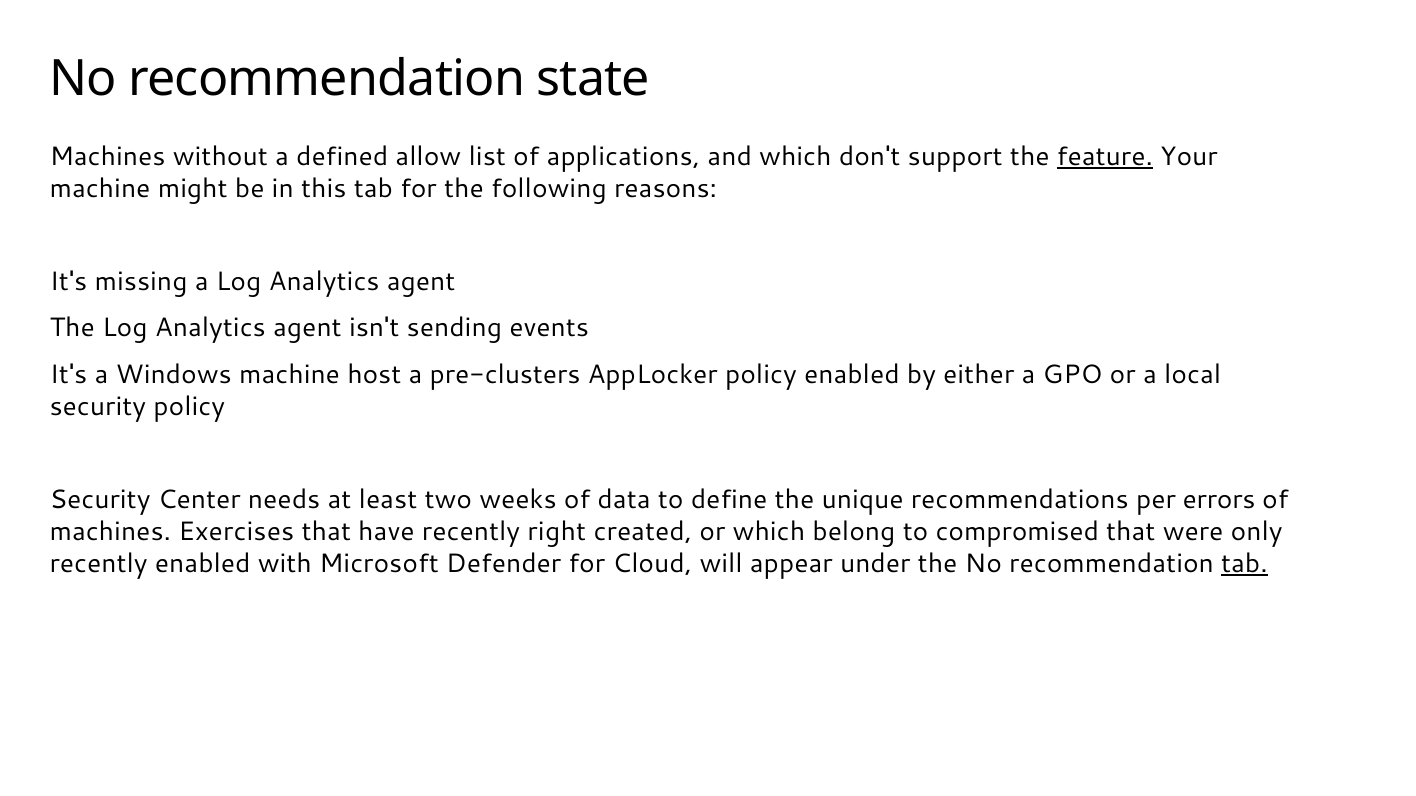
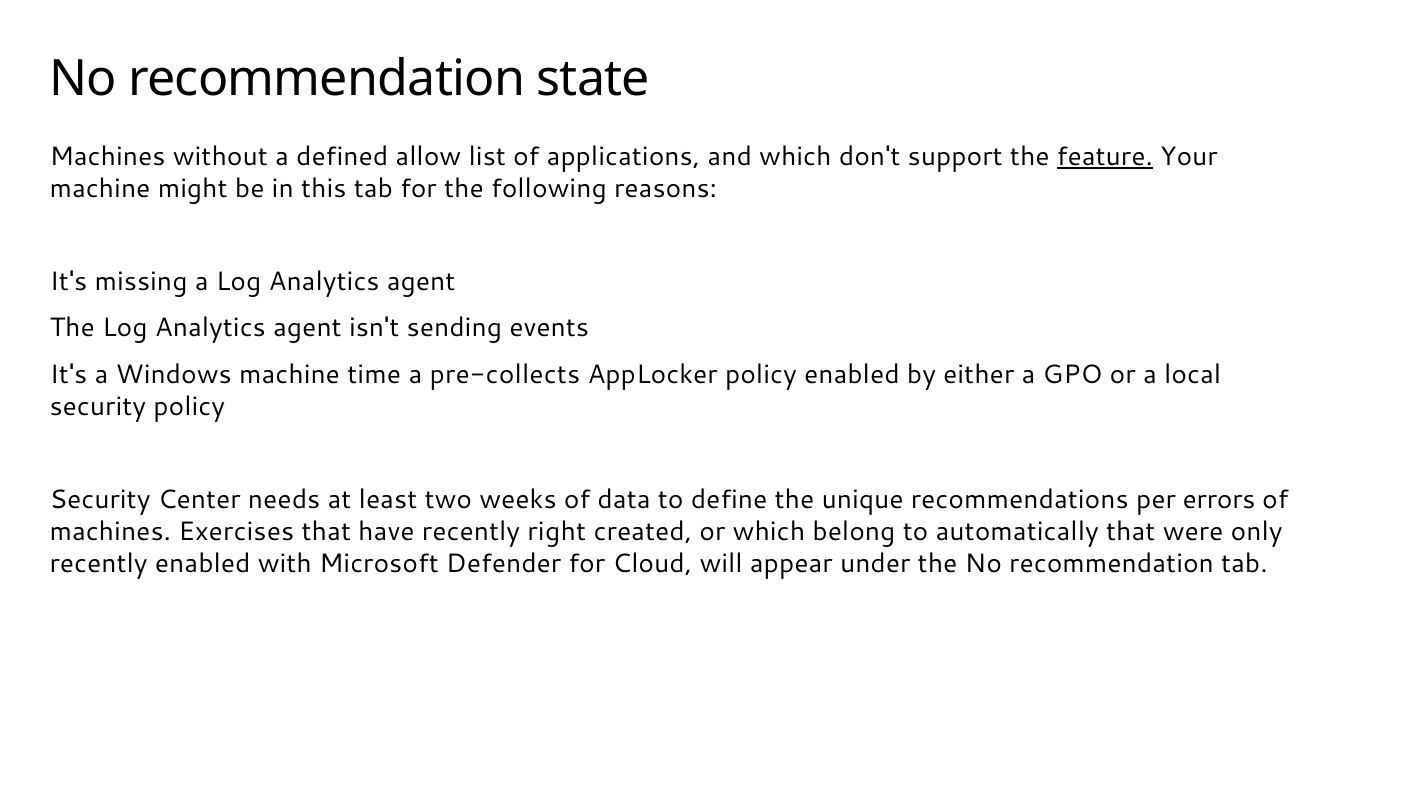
host: host -> time
pre-clusters: pre-clusters -> pre-collects
compromised: compromised -> automatically
tab at (1244, 564) underline: present -> none
